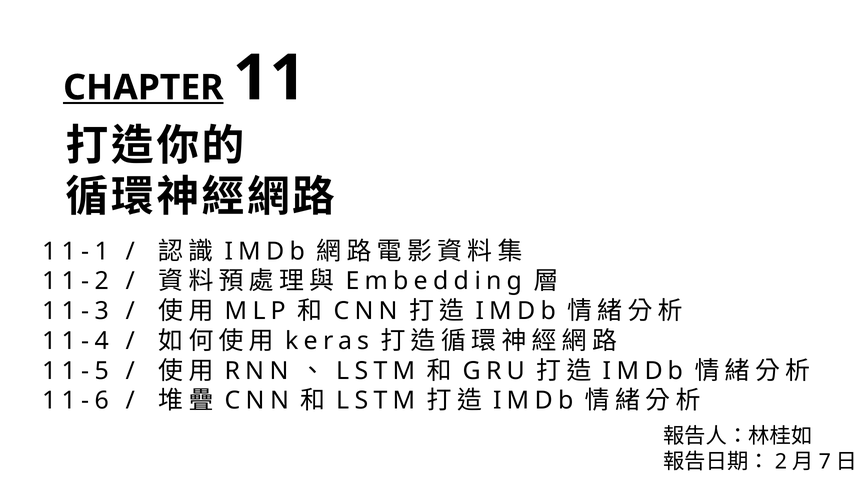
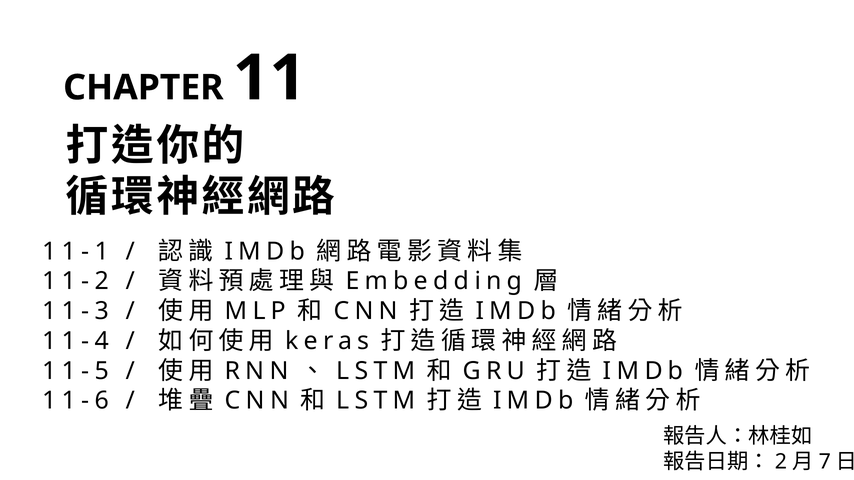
CHAPTER underline: present -> none
